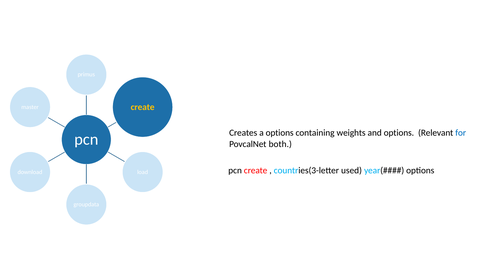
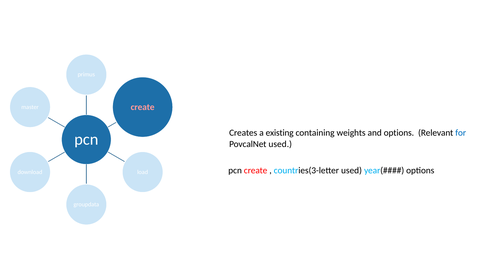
create at (143, 107) colour: yellow -> pink
a options: options -> existing
PovcalNet both: both -> used
